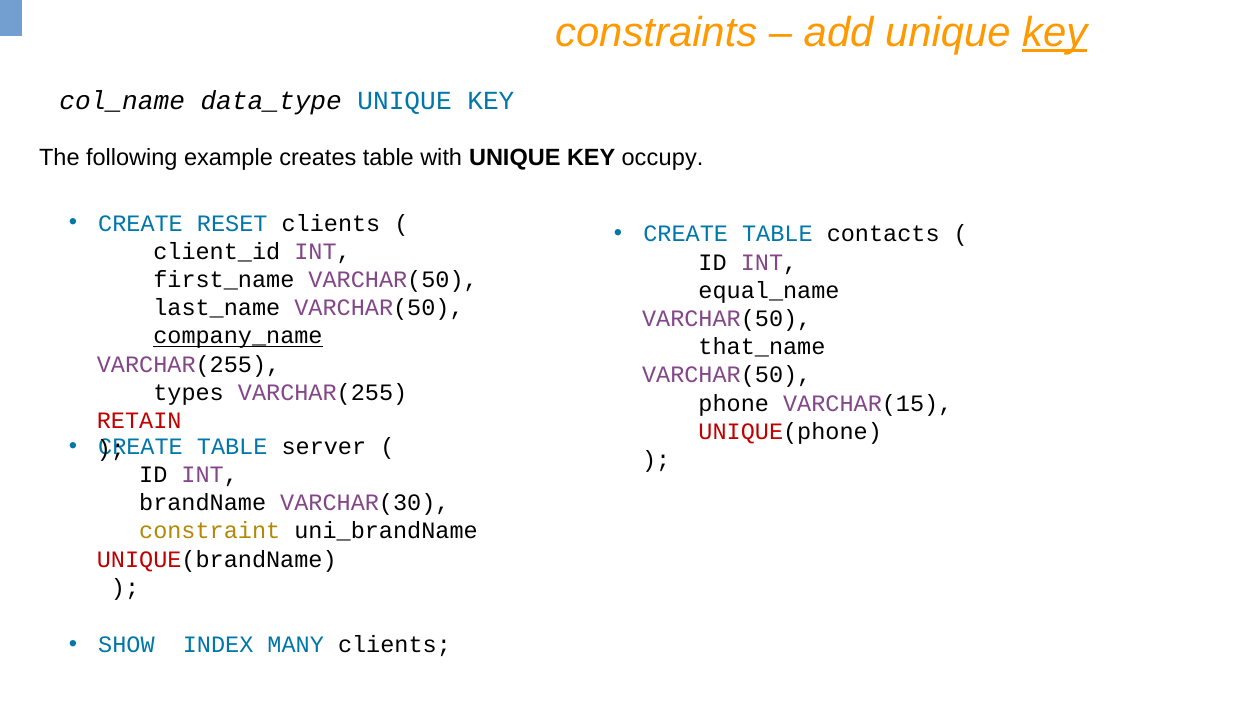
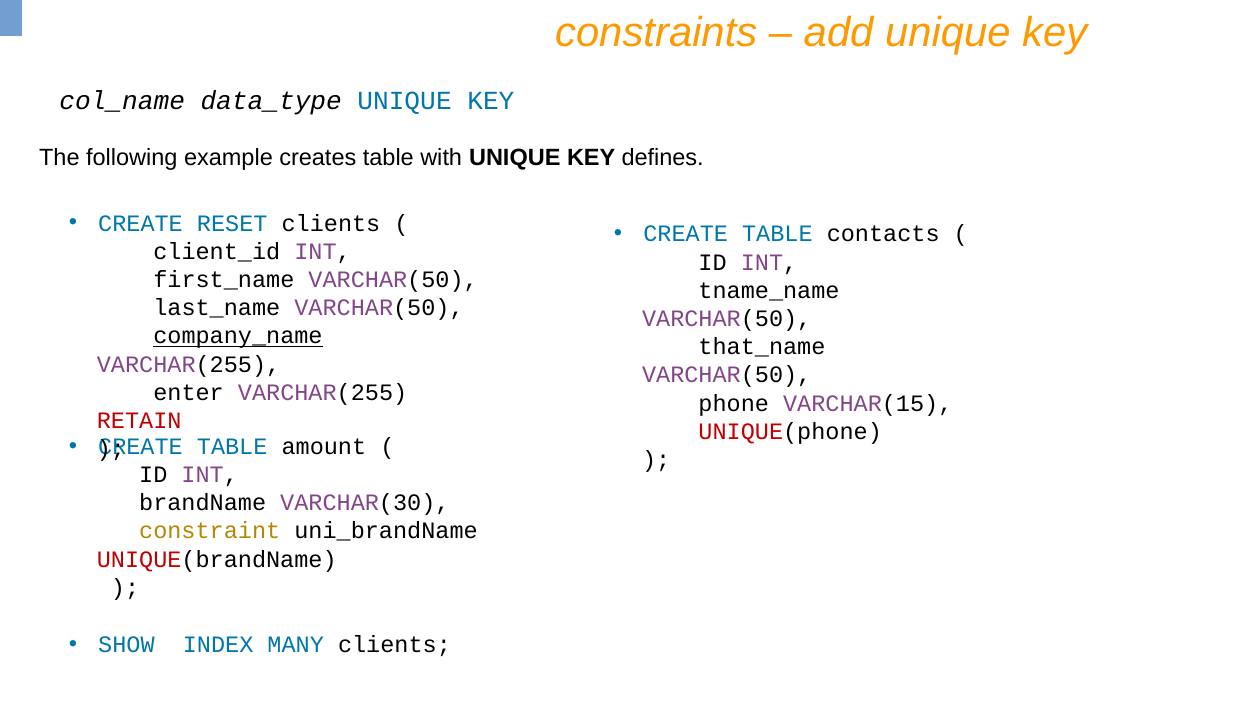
key at (1055, 33) underline: present -> none
occupy: occupy -> defines
equal_name: equal_name -> tname_name
types: types -> enter
server: server -> amount
